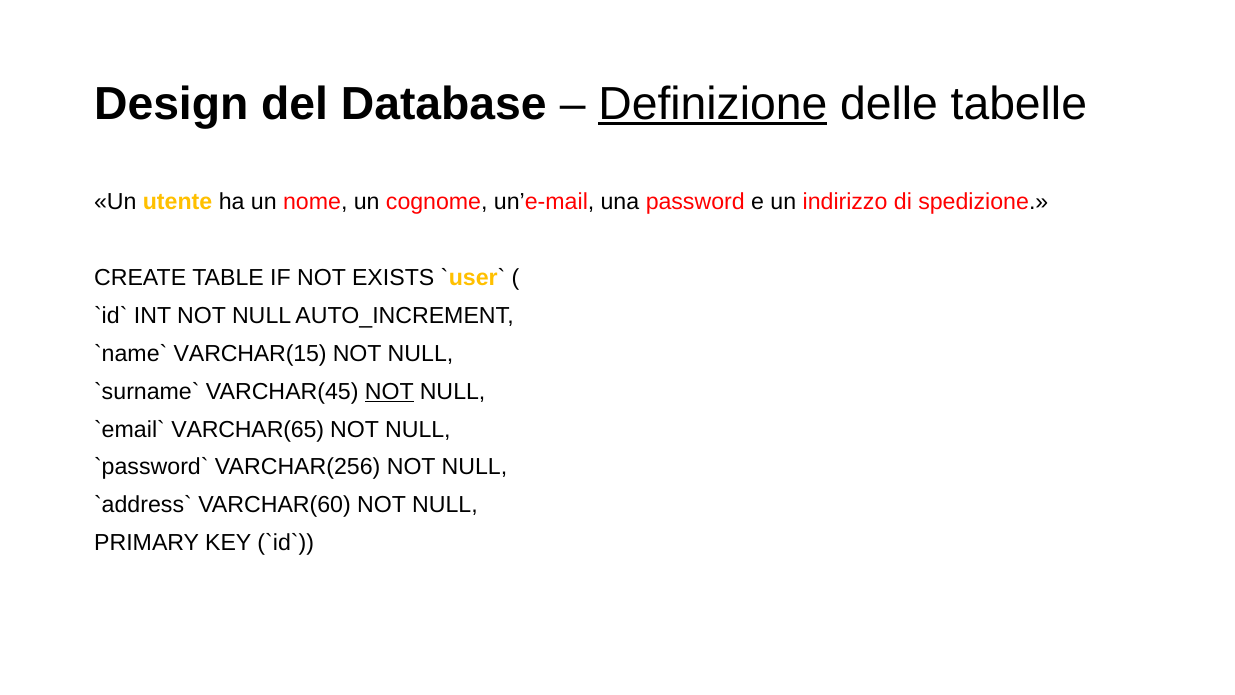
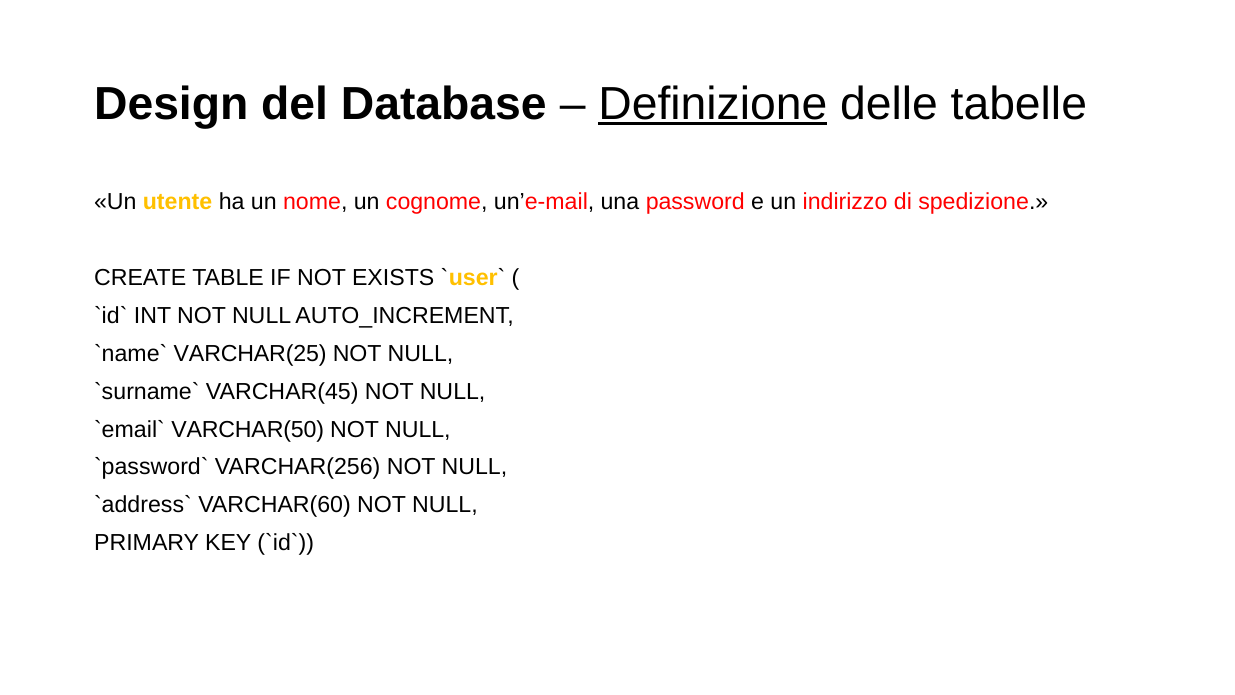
VARCHAR(15: VARCHAR(15 -> VARCHAR(25
NOT at (389, 391) underline: present -> none
VARCHAR(65: VARCHAR(65 -> VARCHAR(50
